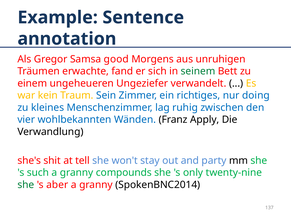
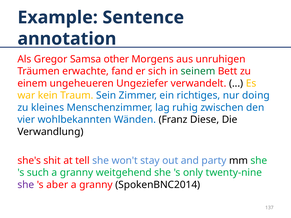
good: good -> other
Apply: Apply -> Diese
compounds: compounds -> weitgehend
she at (26, 185) colour: green -> purple
